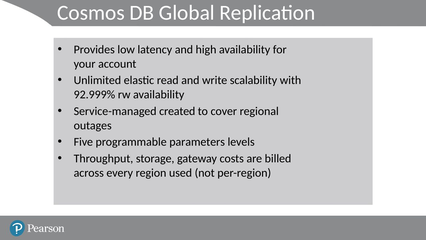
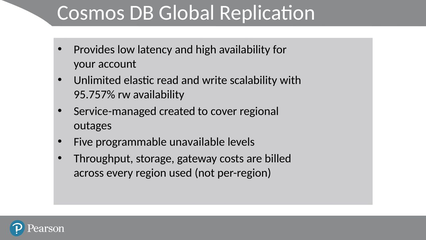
92.999%: 92.999% -> 95.757%
parameters: parameters -> unavailable
